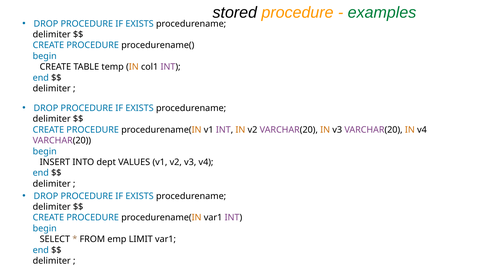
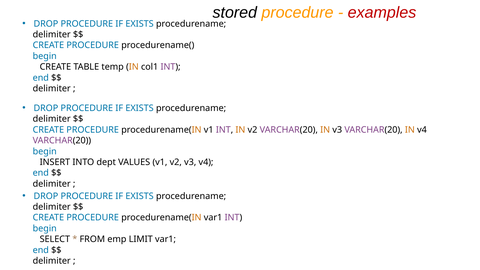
examples colour: green -> red
